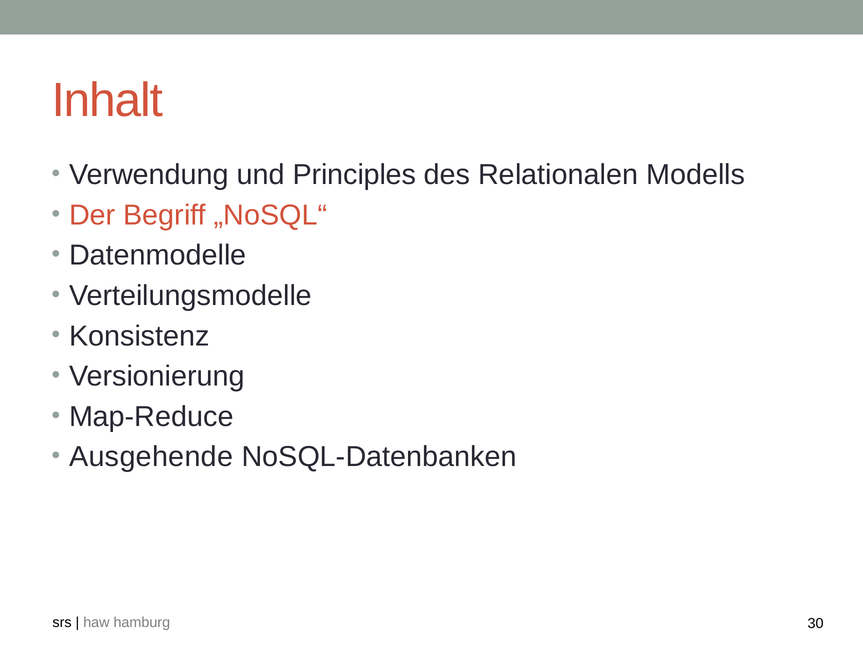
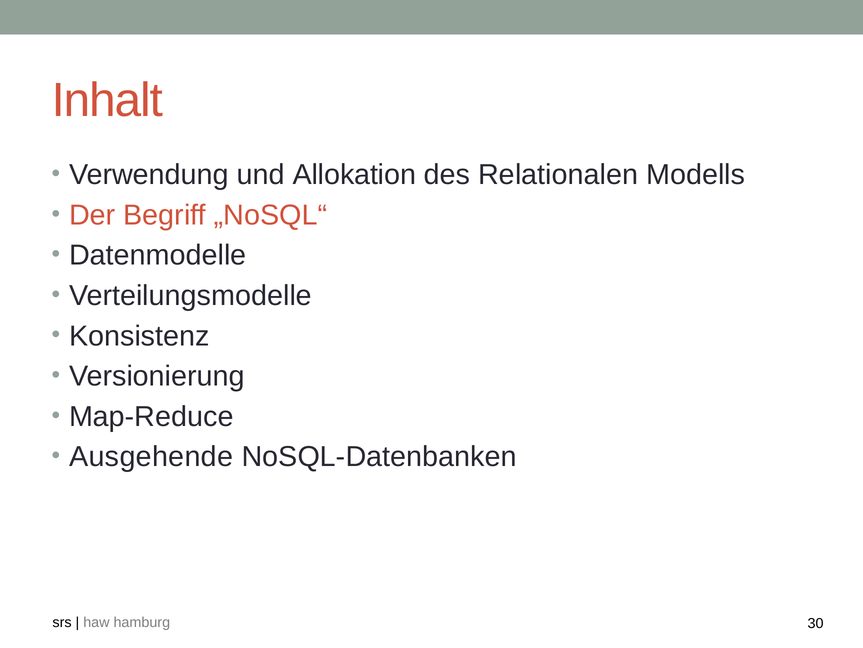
Principles: Principles -> Allokation
